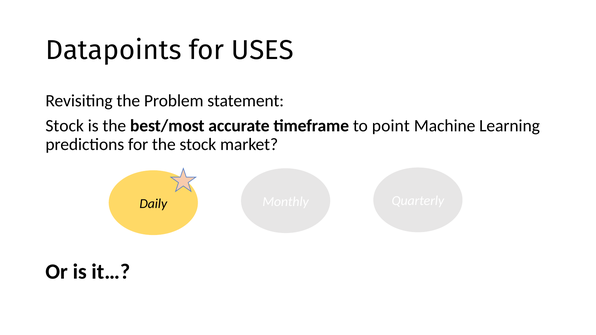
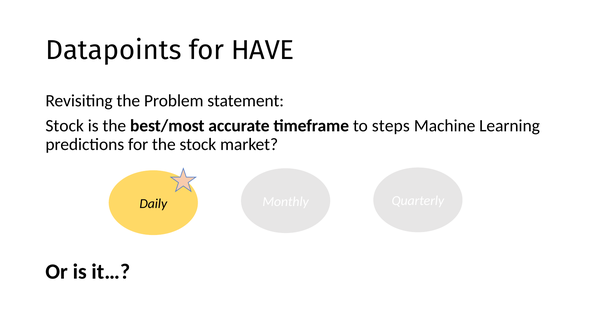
USES: USES -> HAVE
point: point -> steps
